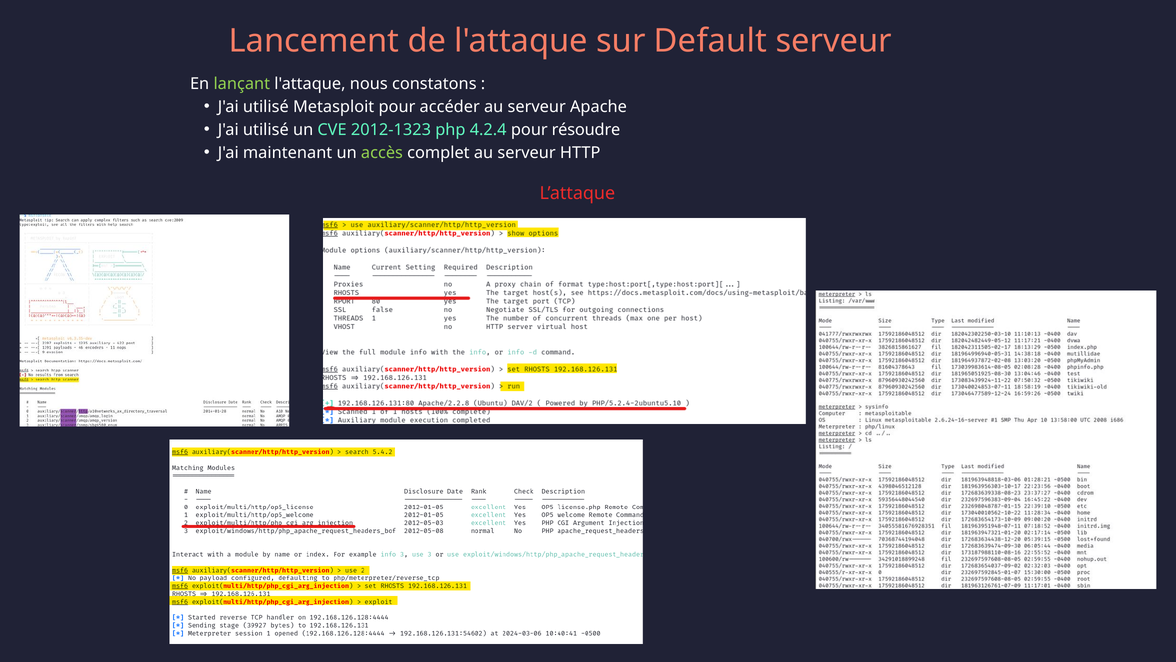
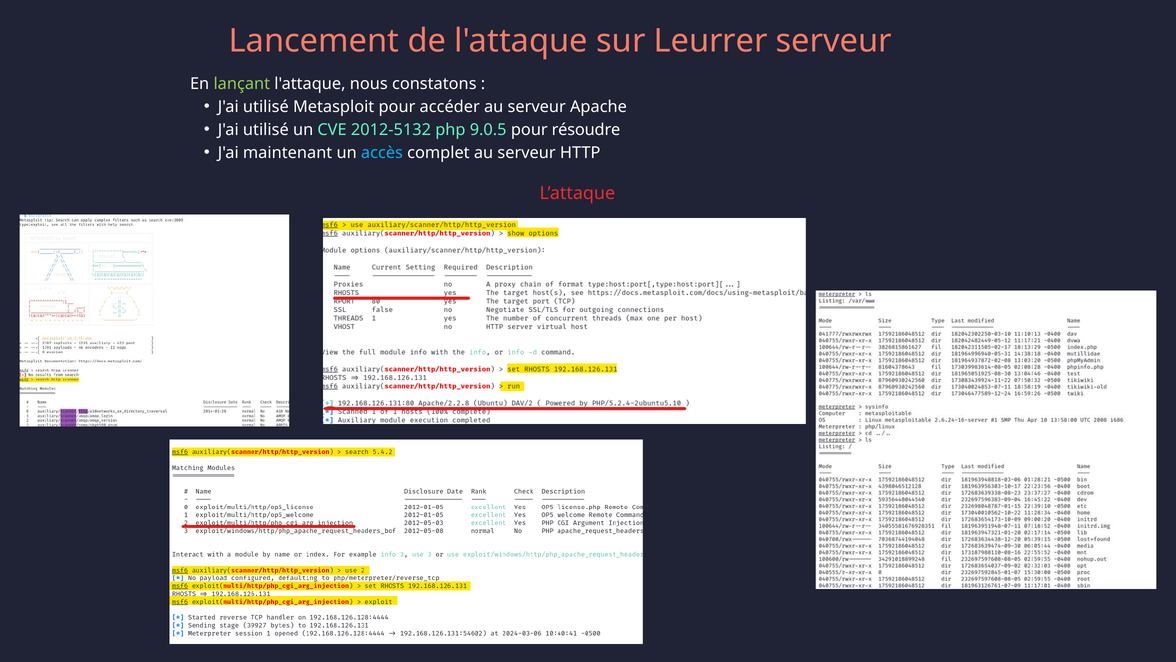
Default: Default -> Leurrer
2012-1323: 2012-1323 -> 2012-5132
4.2.4: 4.2.4 -> 9.0.5
accès colour: light green -> light blue
